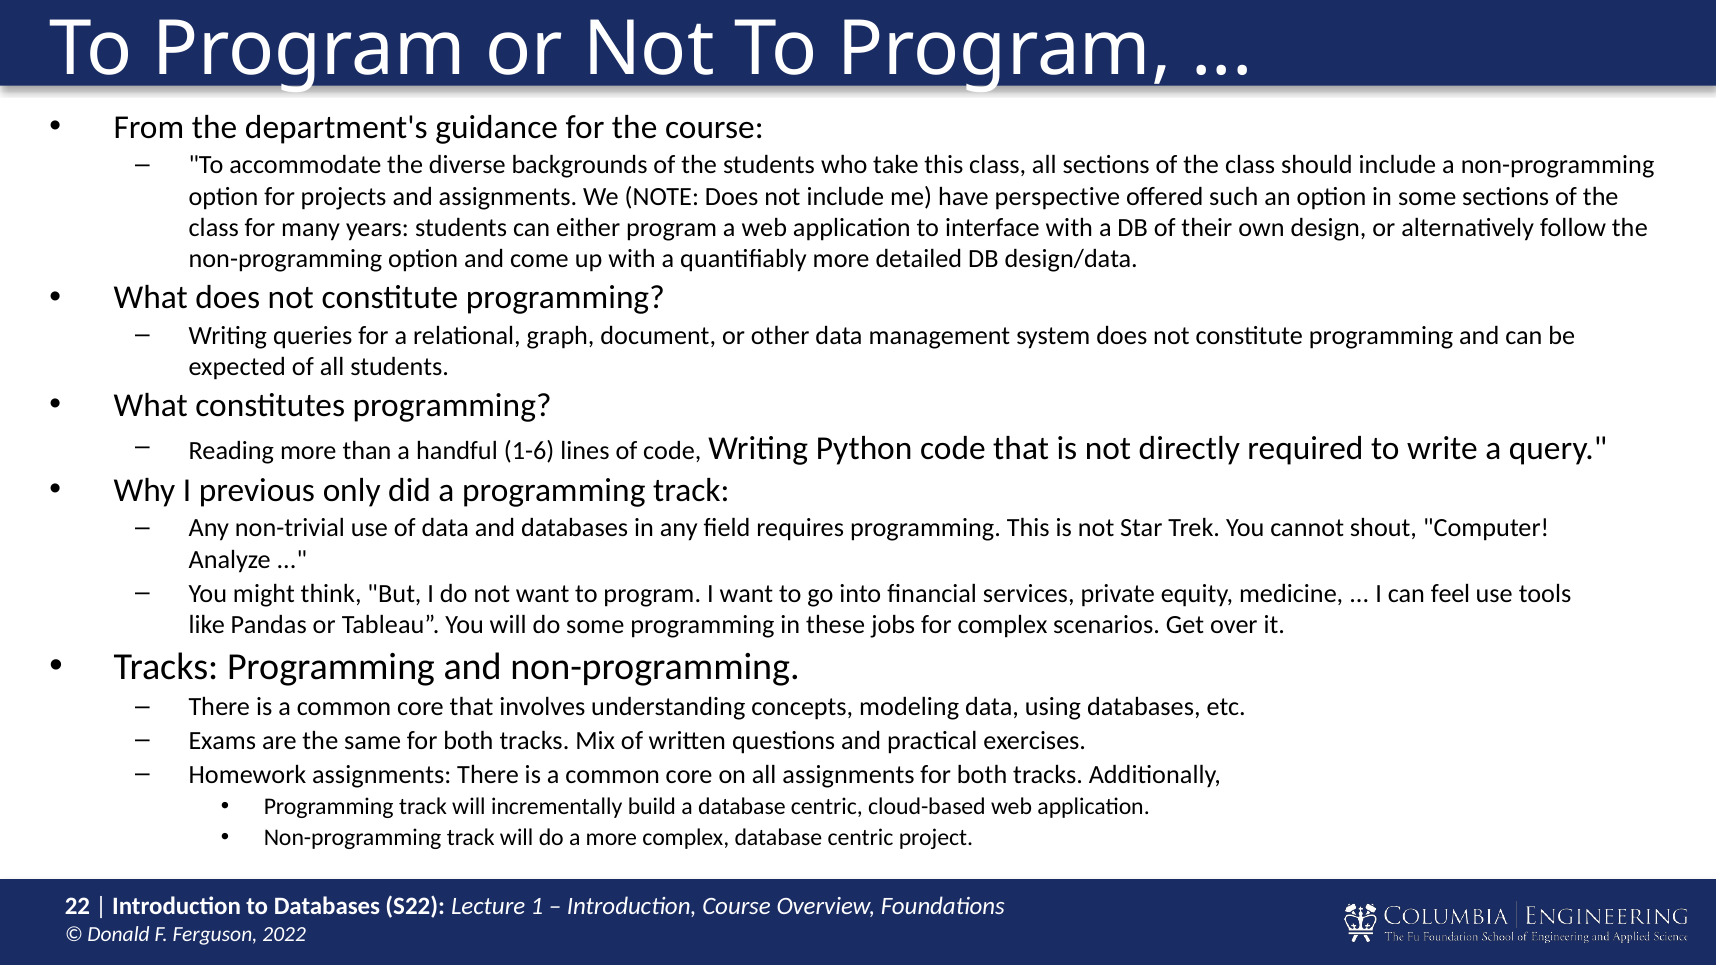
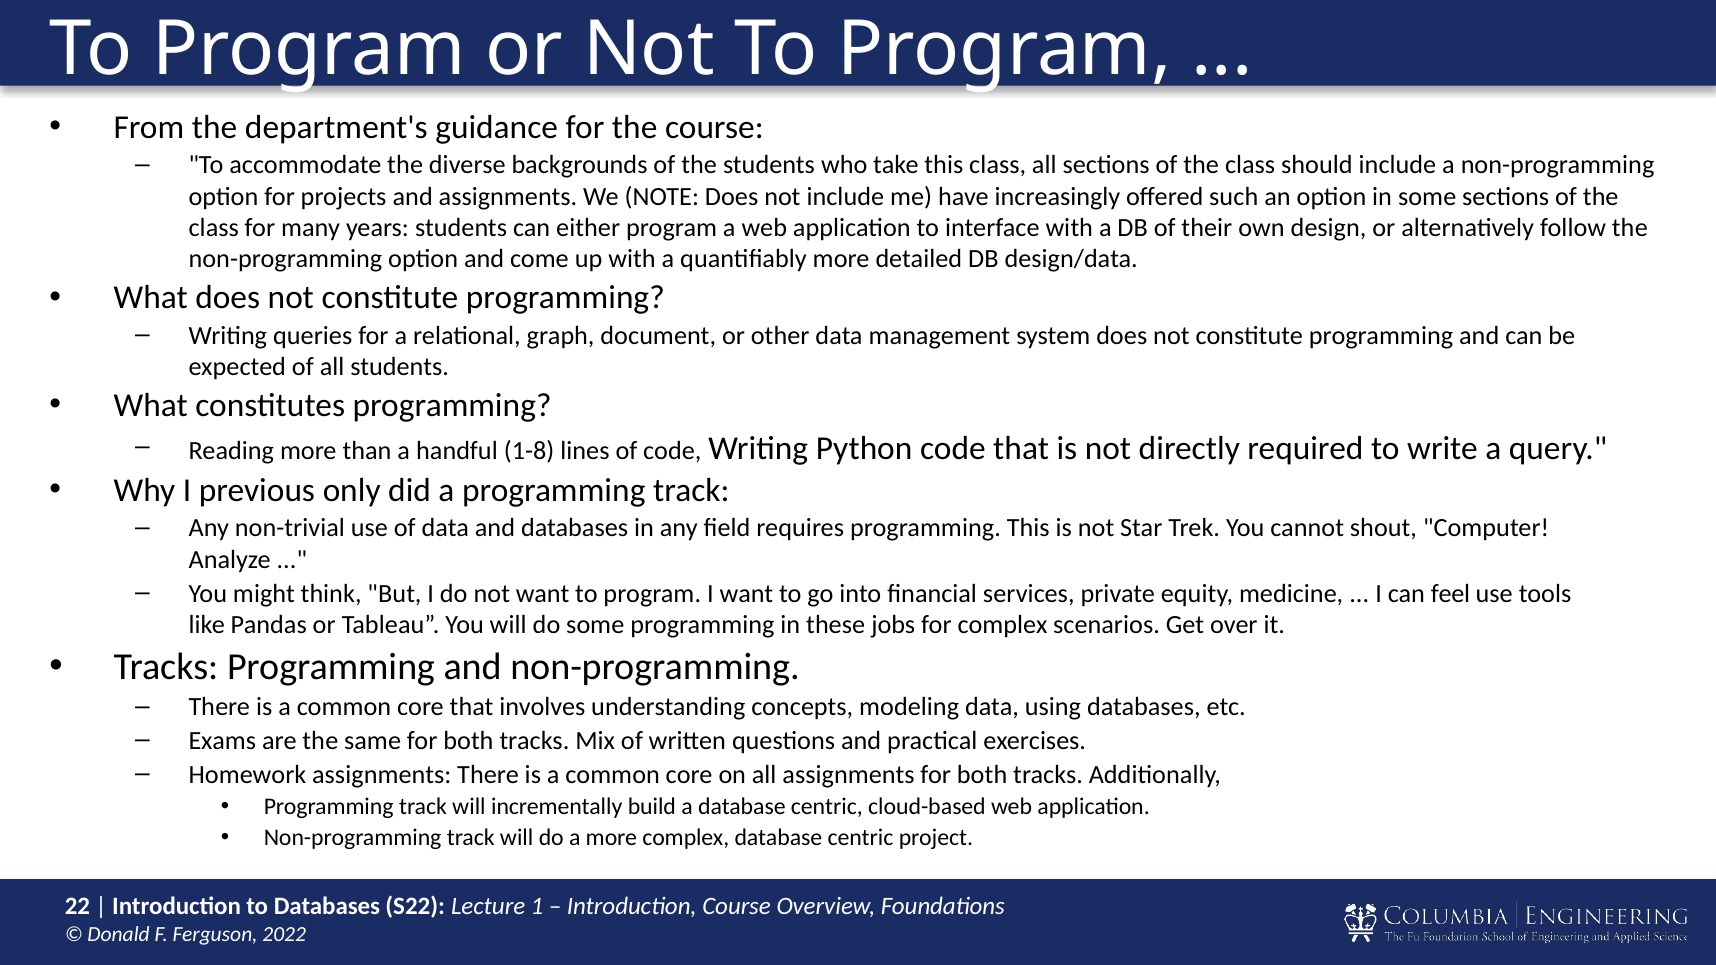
perspective: perspective -> increasingly
1-6: 1-6 -> 1-8
